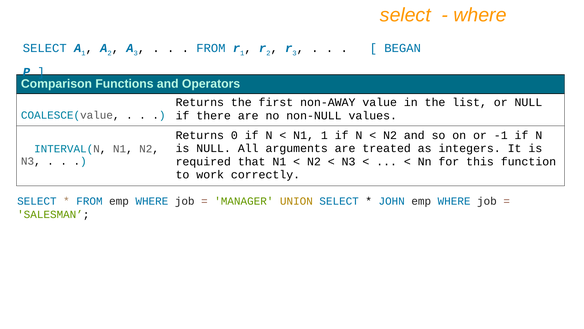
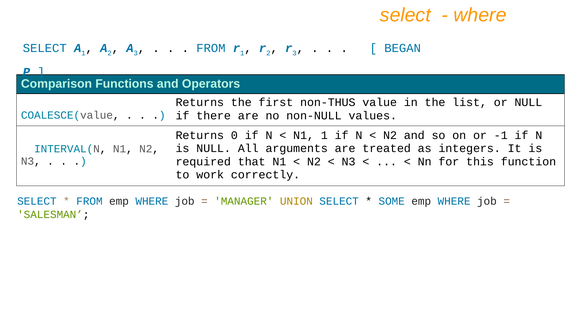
non-AWAY: non-AWAY -> non-THUS
JOHN: JOHN -> SOME
